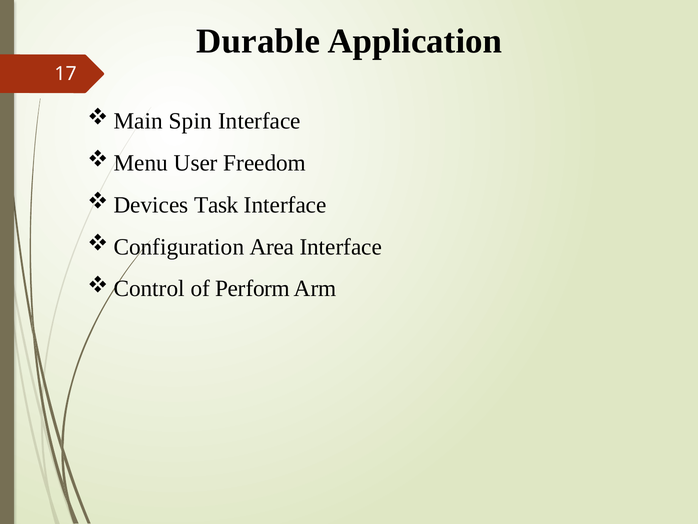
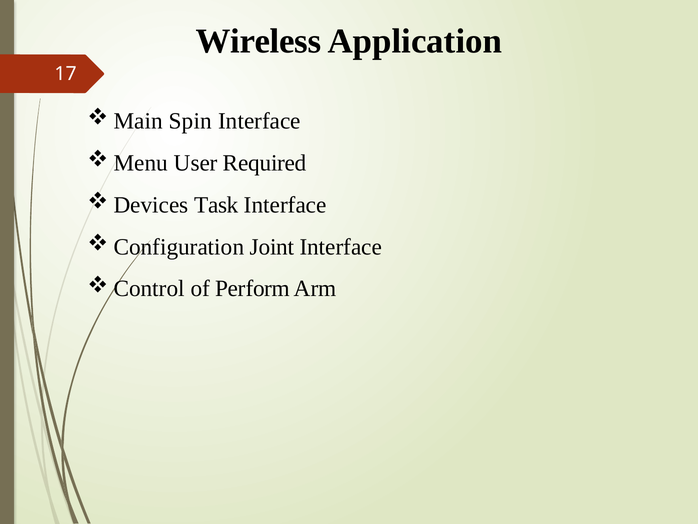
Durable: Durable -> Wireless
Freedom: Freedom -> Required
Area: Area -> Joint
